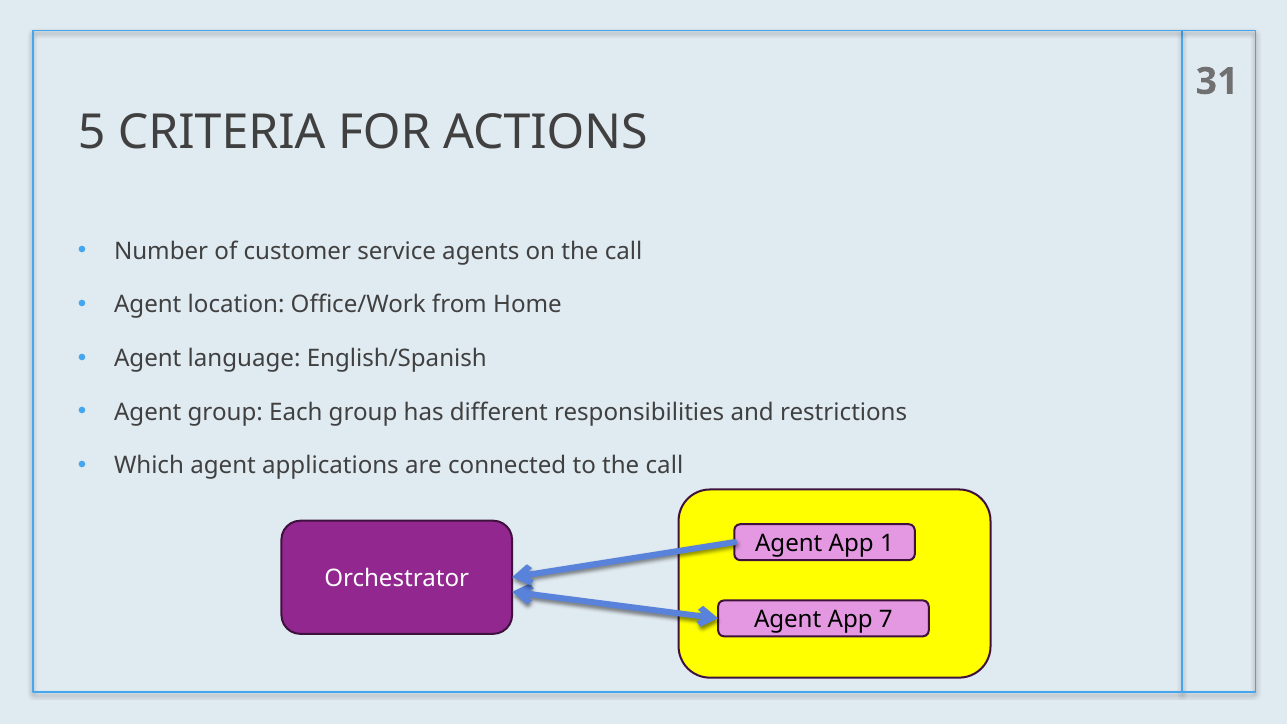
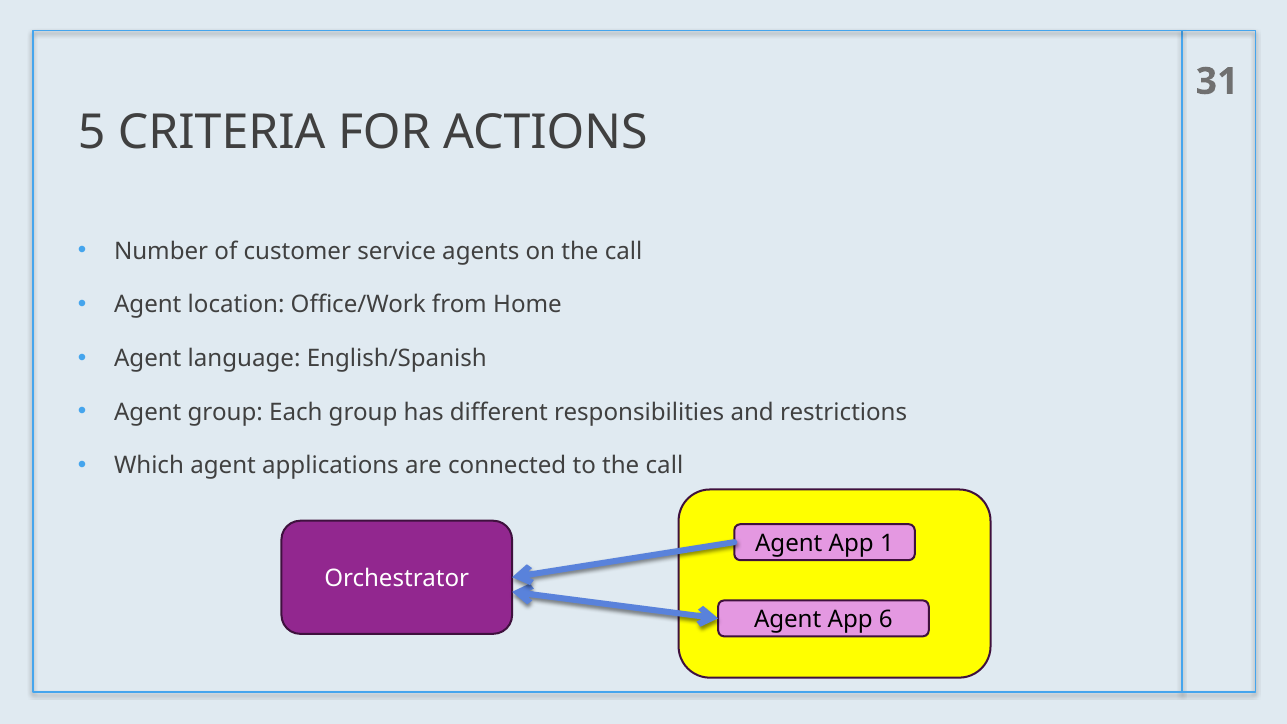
7: 7 -> 6
